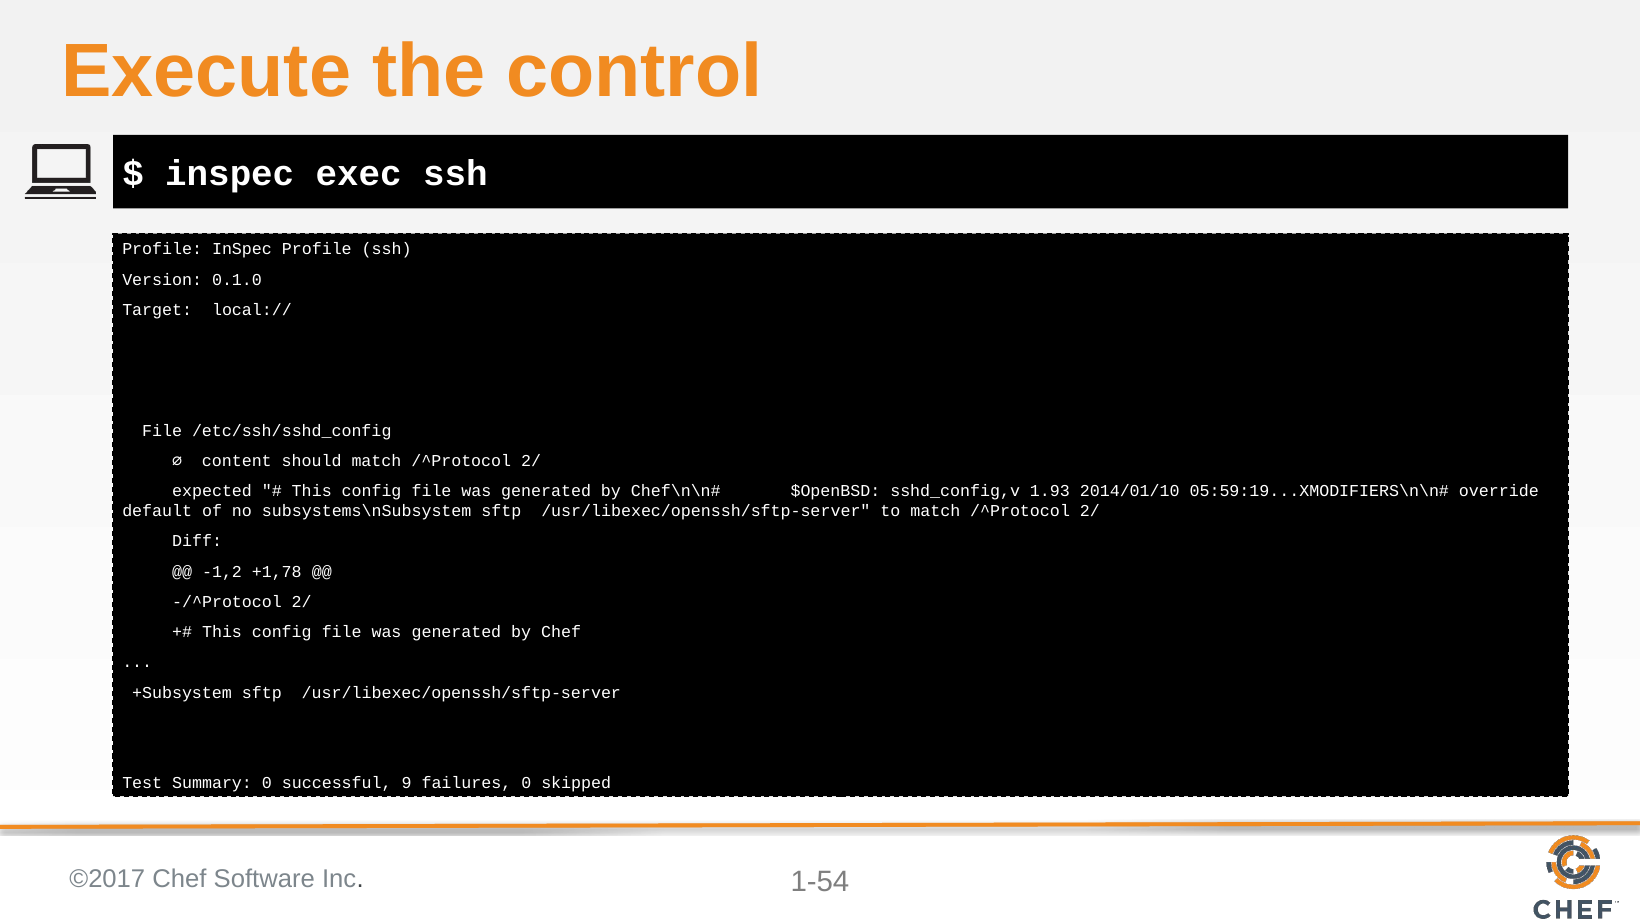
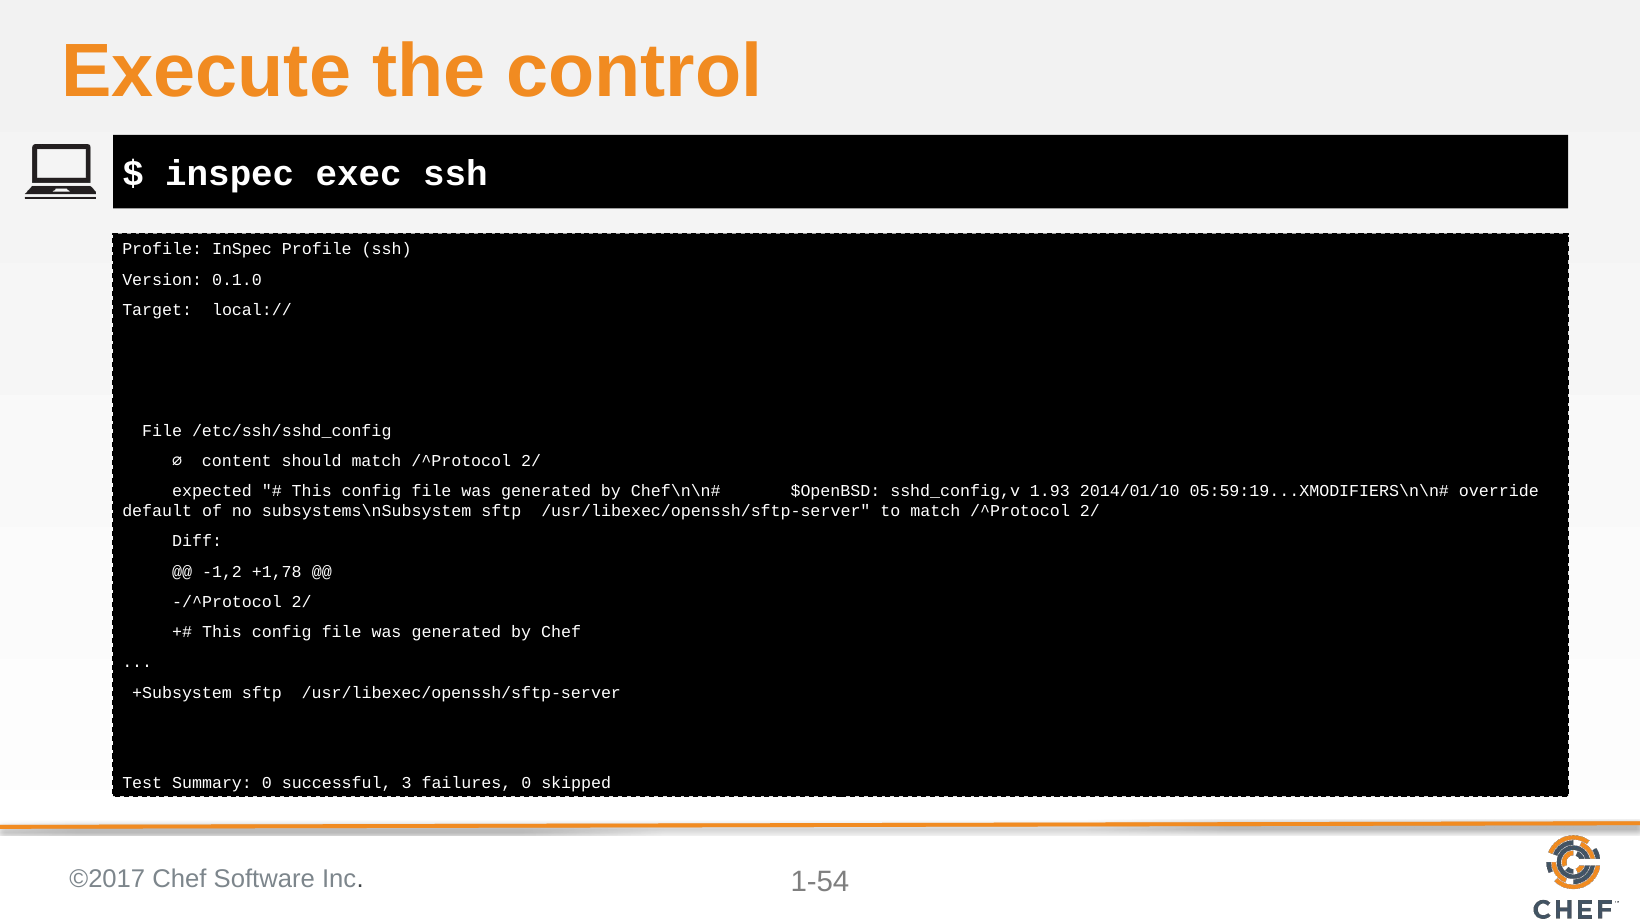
9: 9 -> 3
